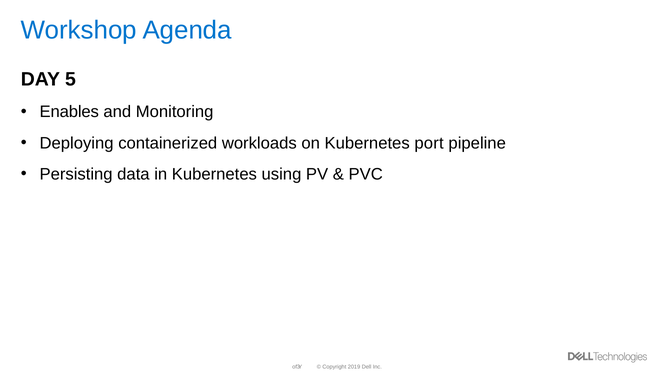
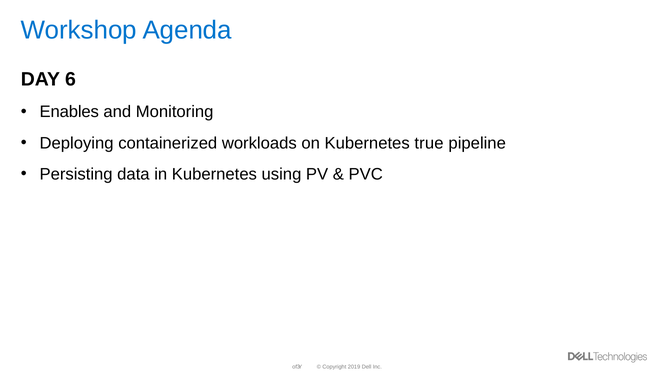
5: 5 -> 6
port: port -> true
